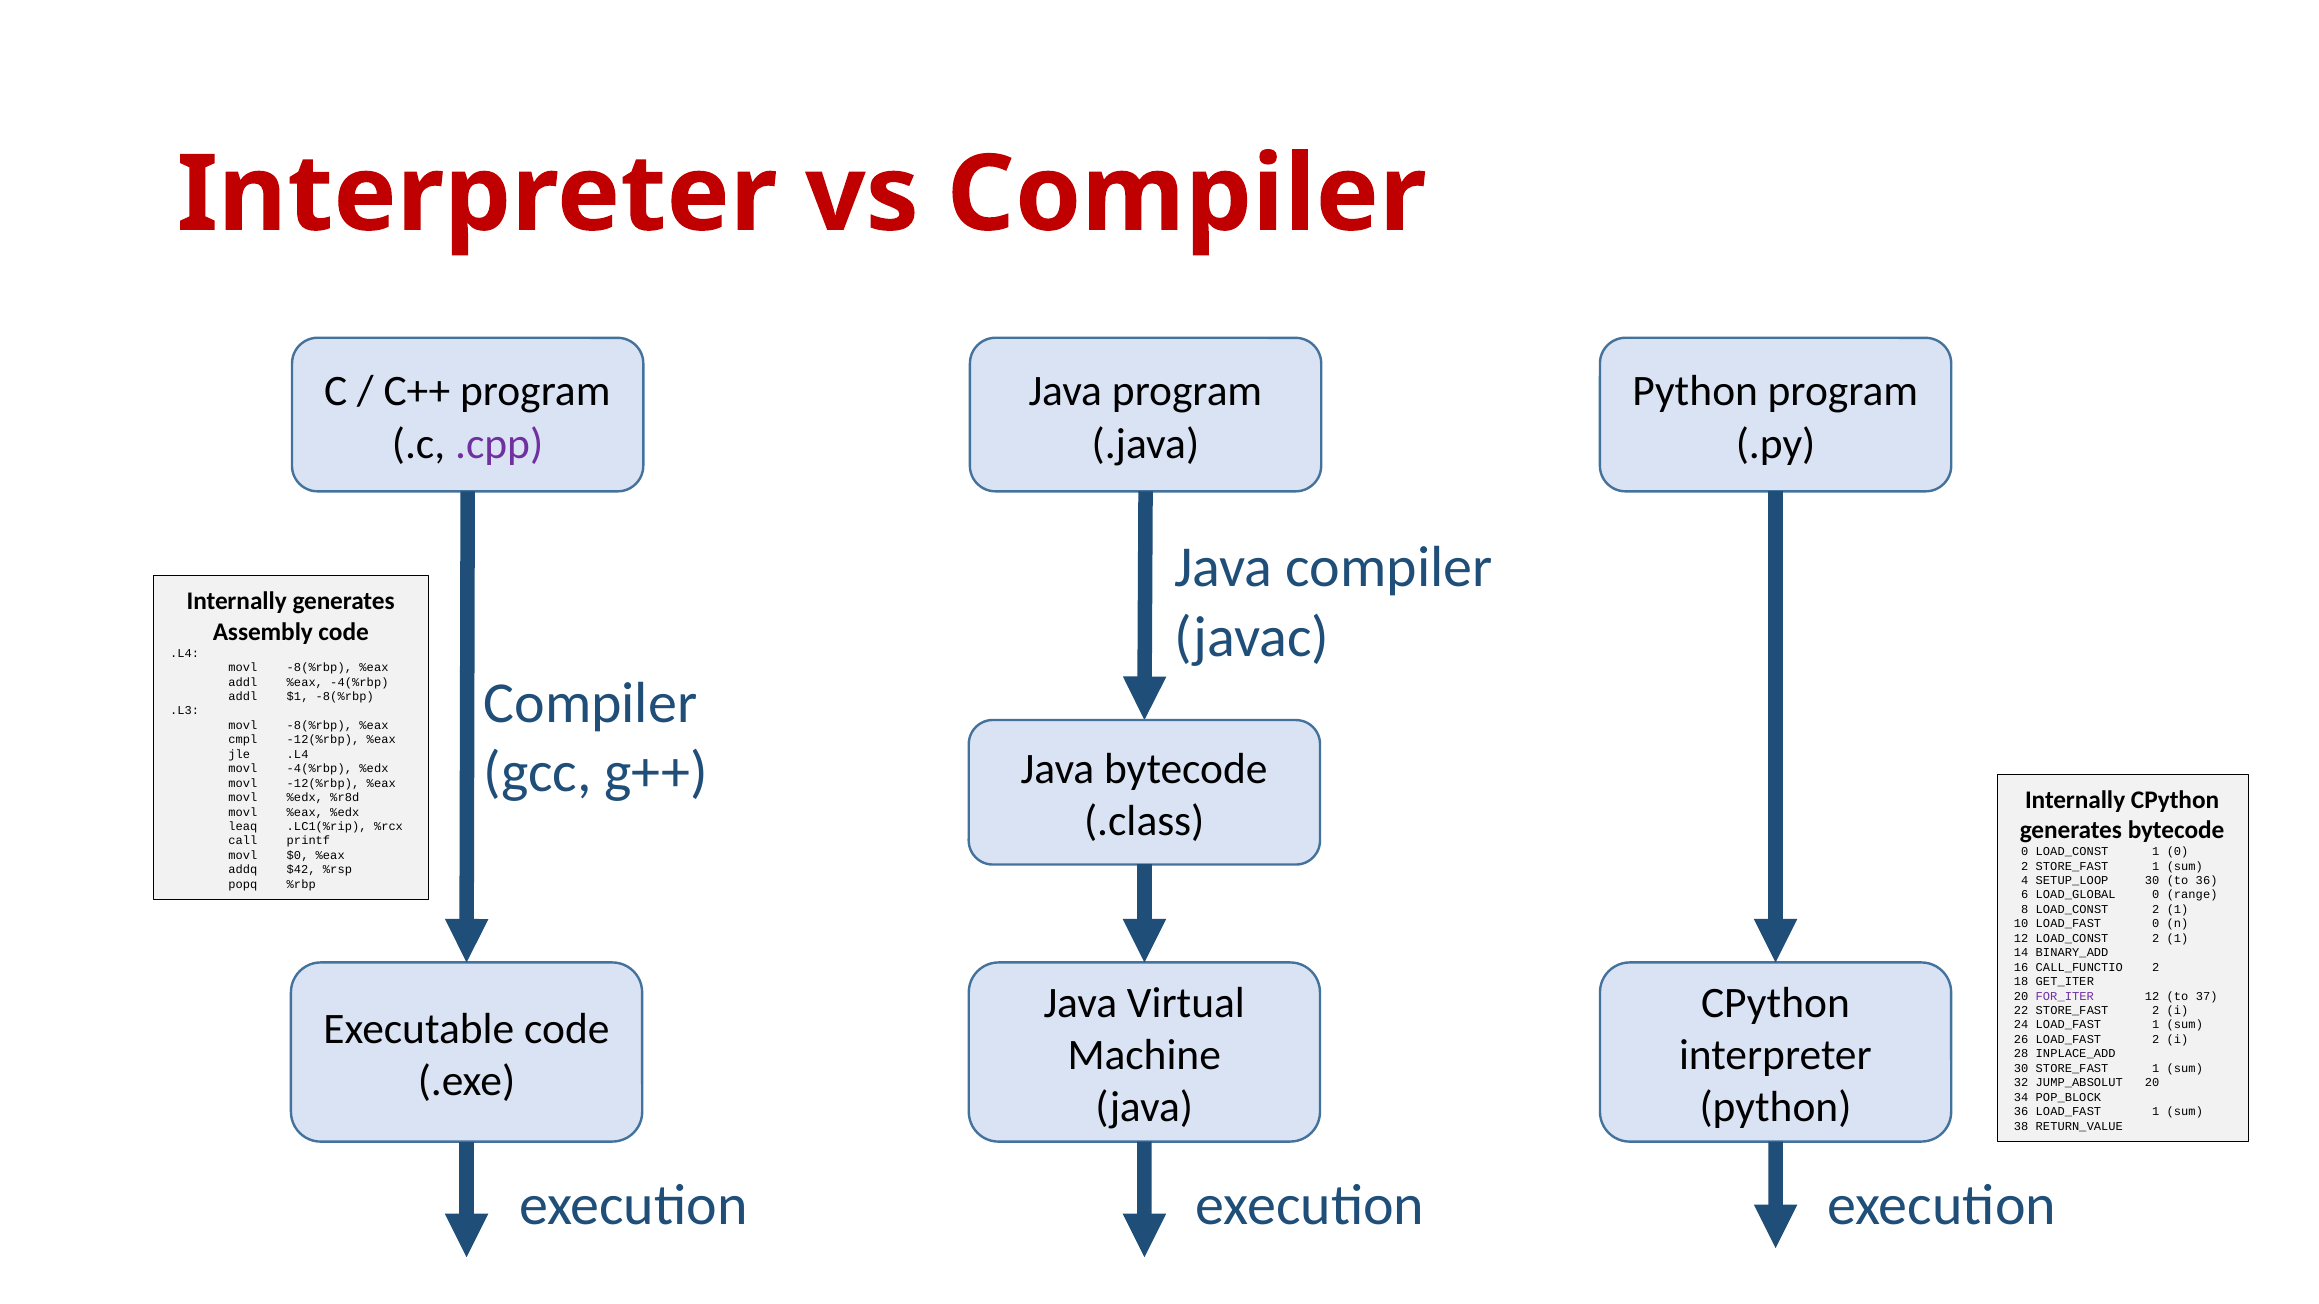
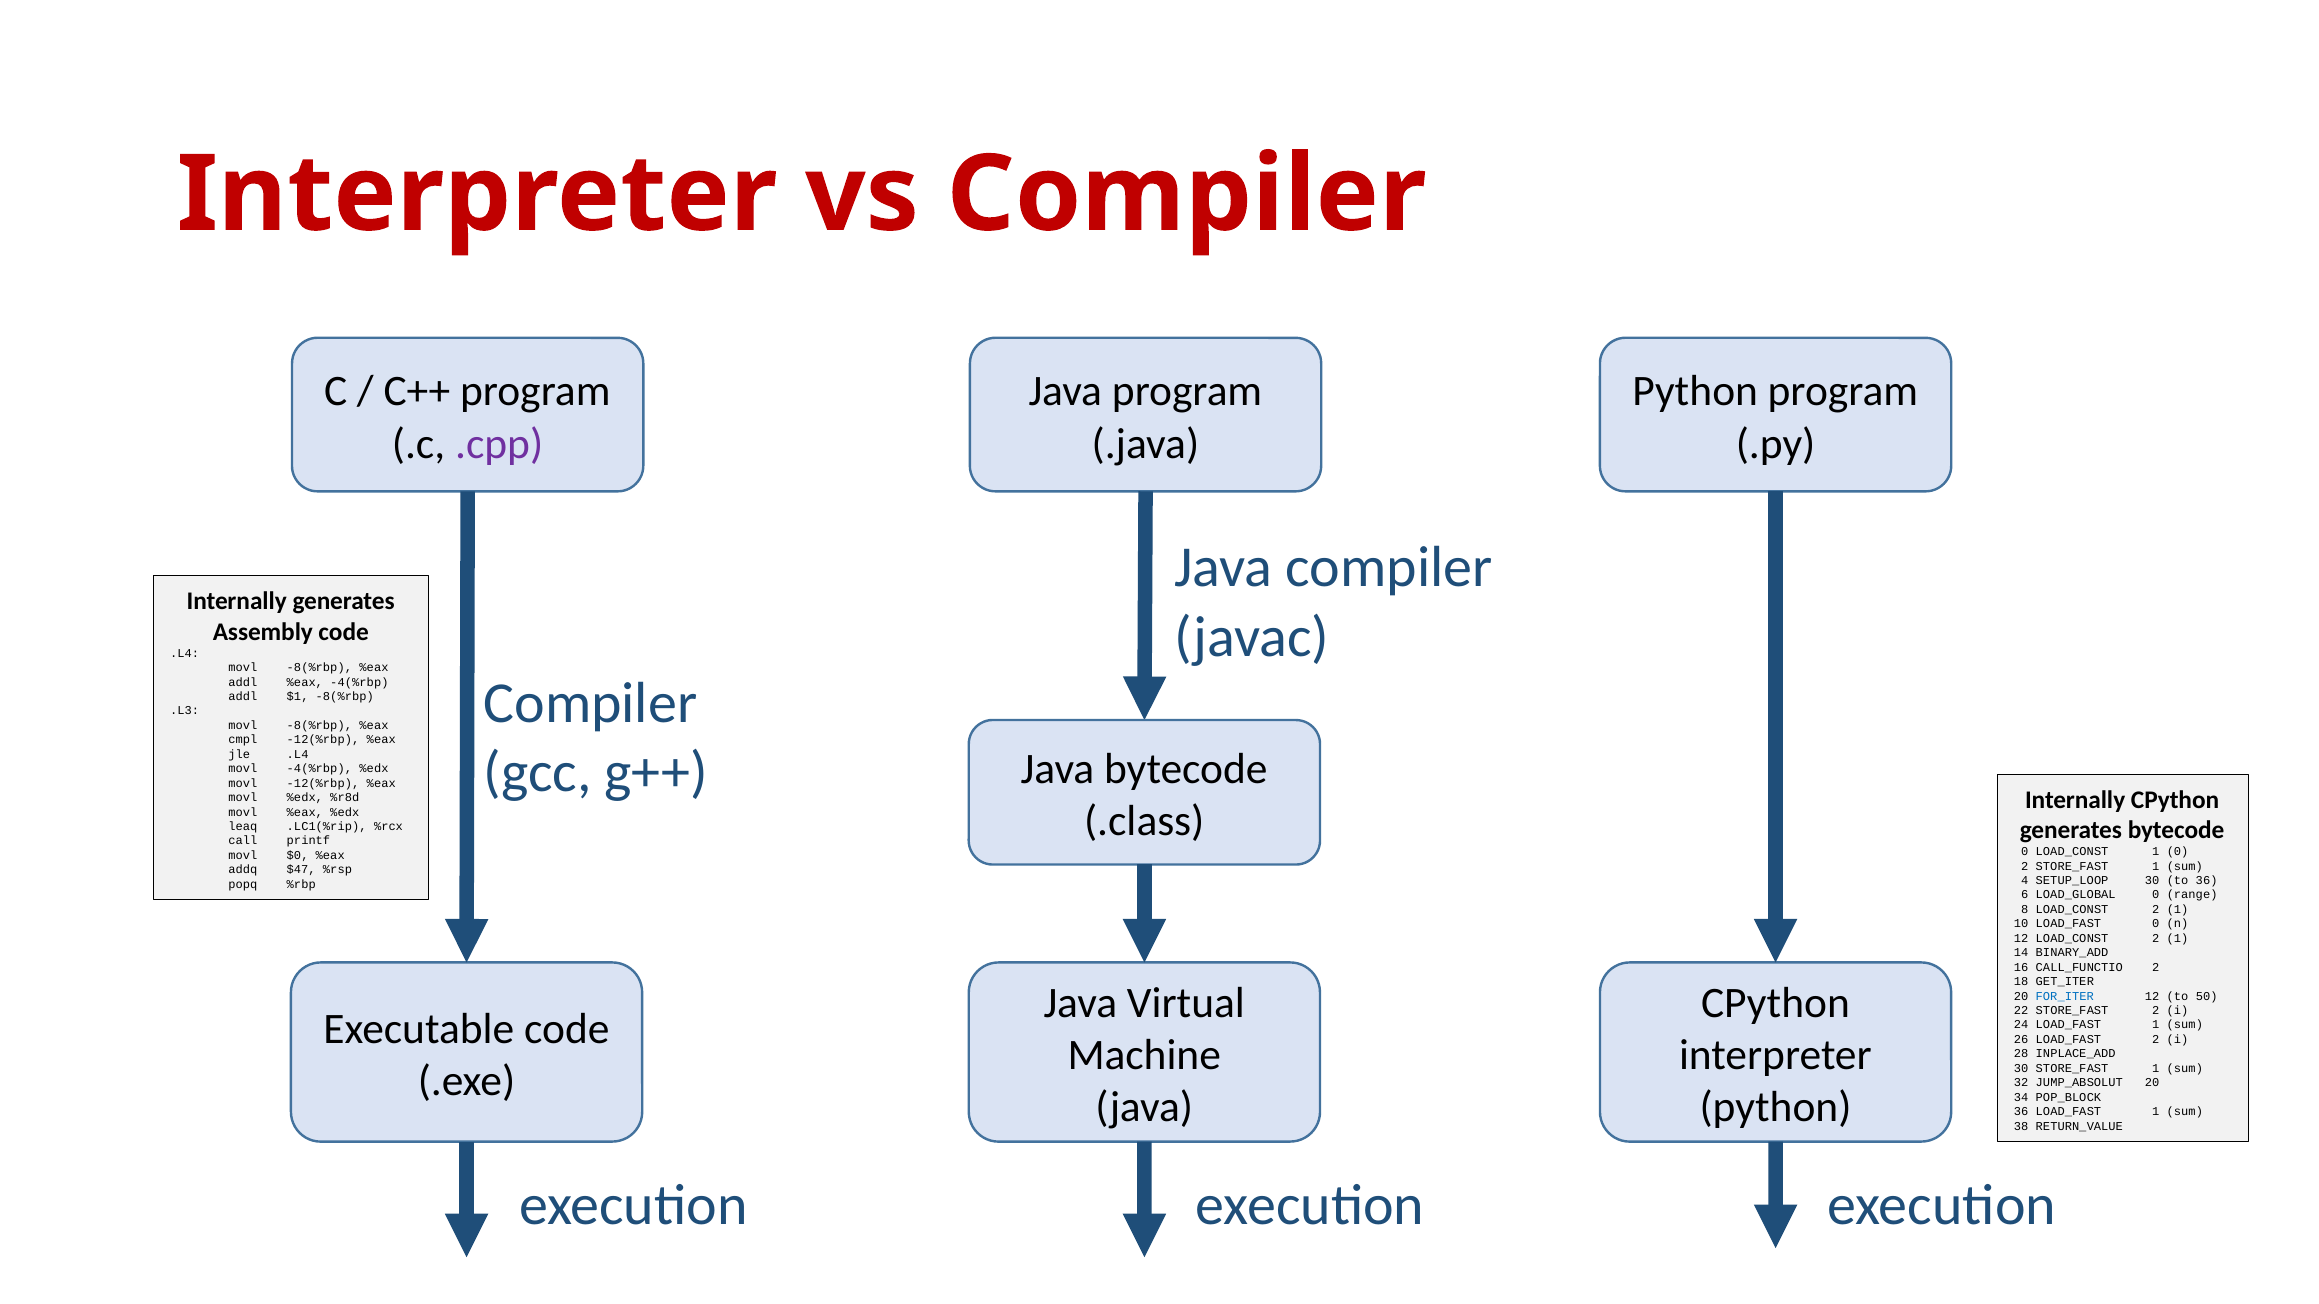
$42: $42 -> $47
FOR_ITER colour: purple -> blue
37: 37 -> 50
